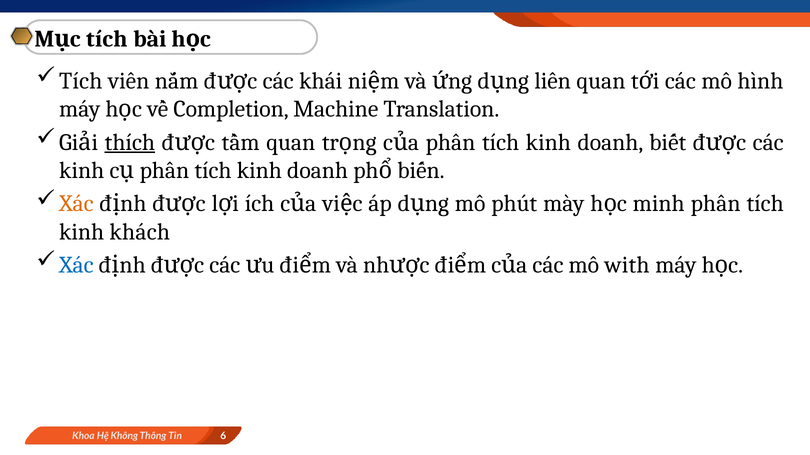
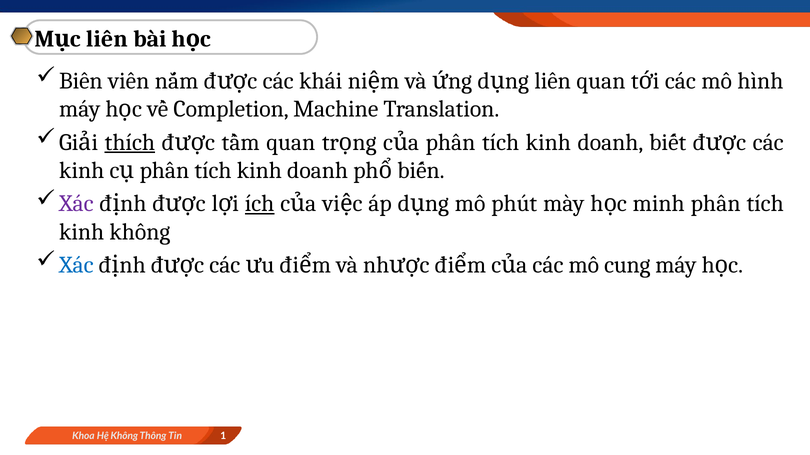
tích at (107, 39): tích -> liên
Tích at (81, 81): Tích -> Biên
Xác at (76, 204) colour: orange -> purple
ích underline: none -> present
kinh khách: khách -> không
with: with -> cung
6: 6 -> 1
